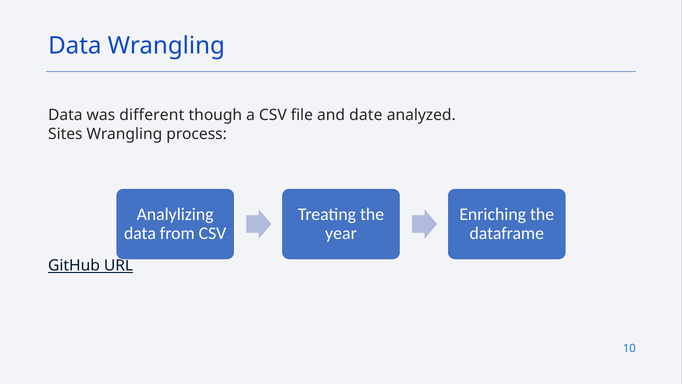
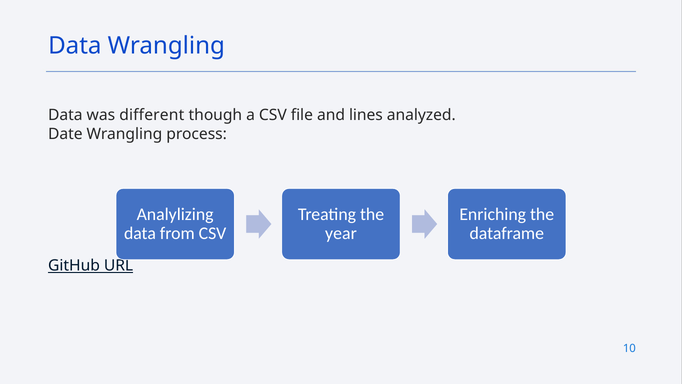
date: date -> lines
Sites: Sites -> Date
